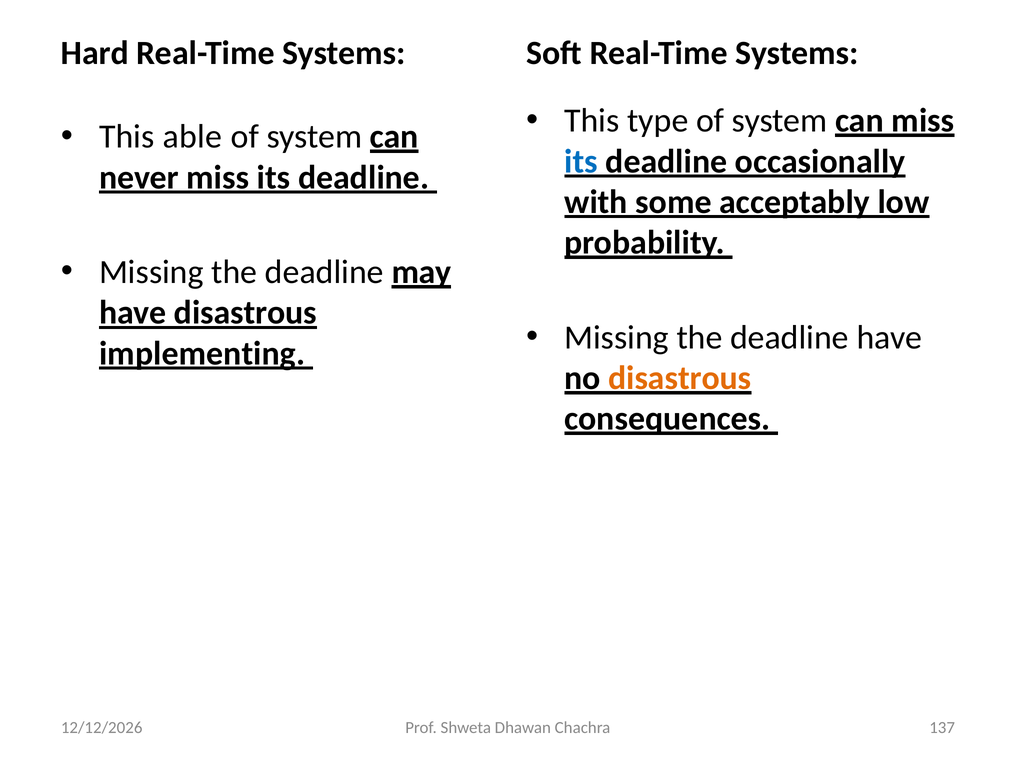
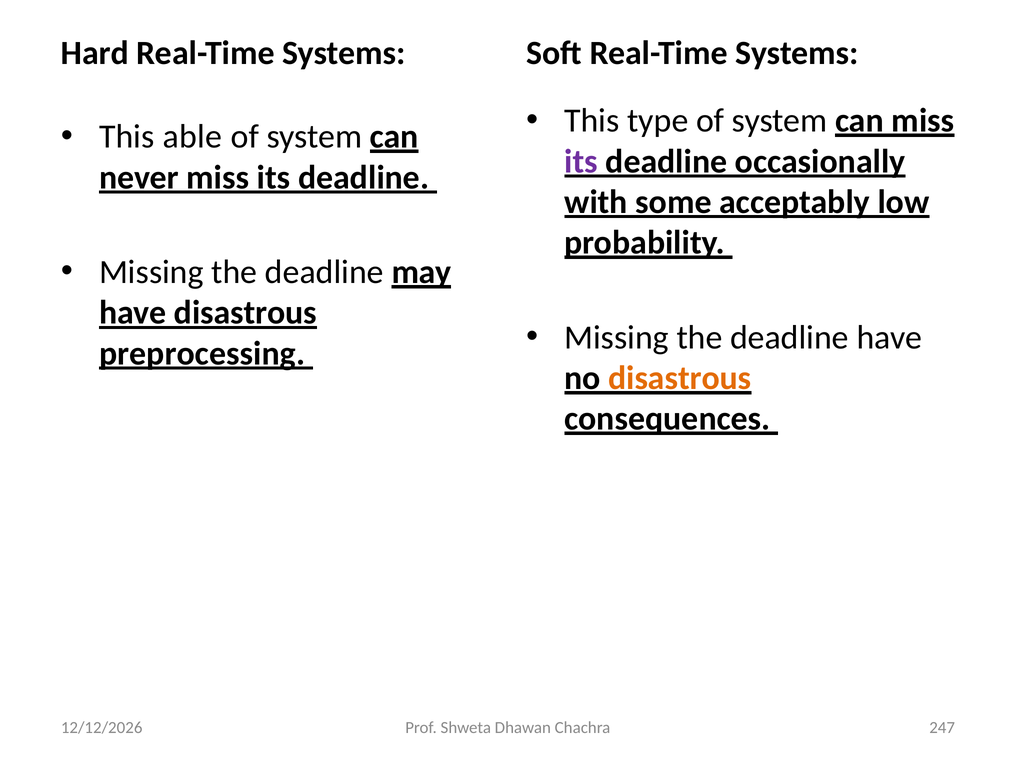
its at (581, 161) colour: blue -> purple
implementing: implementing -> preprocessing
137: 137 -> 247
